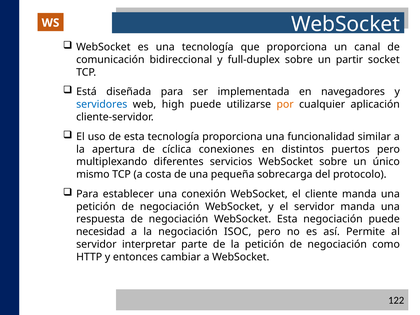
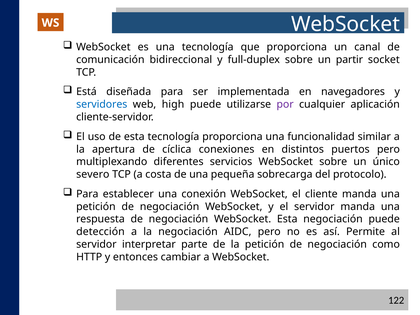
por colour: orange -> purple
mismo: mismo -> severo
necesidad: necesidad -> detección
ISOC: ISOC -> AIDC
